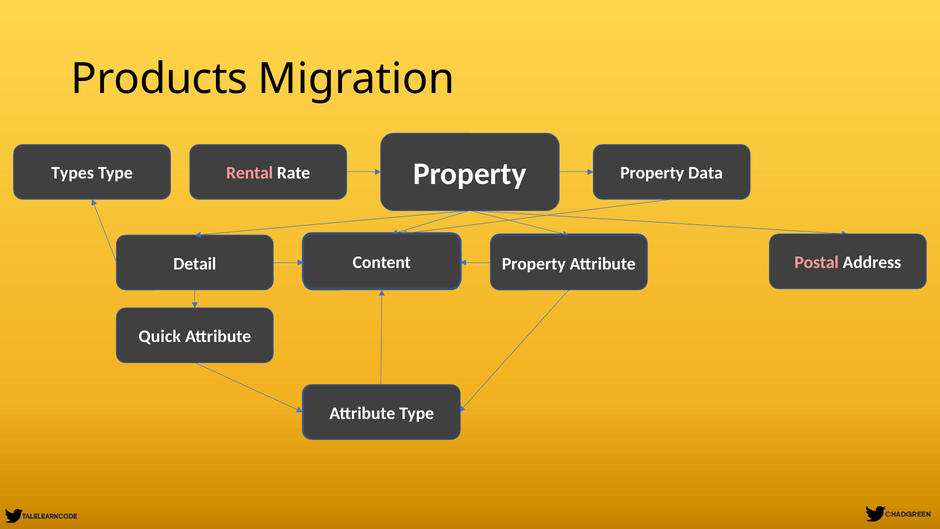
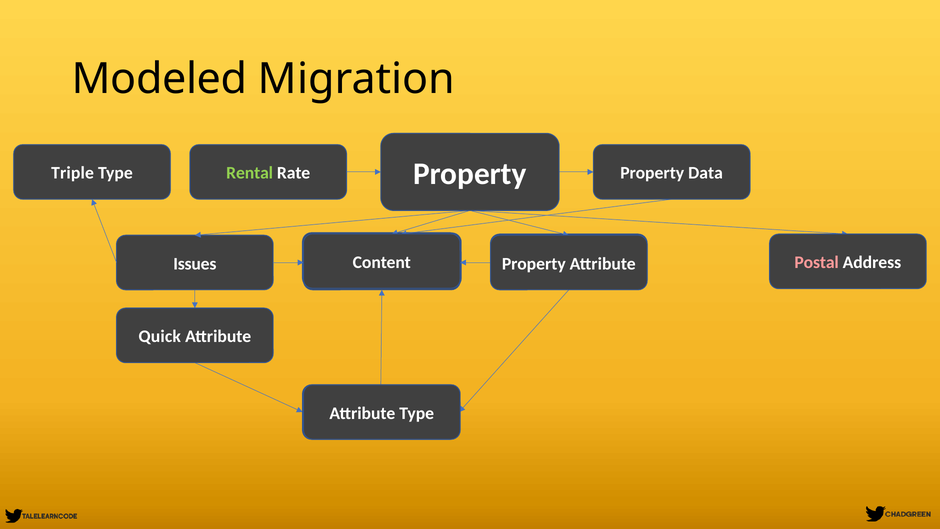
Products: Products -> Modeled
Types: Types -> Triple
Rental colour: pink -> light green
Detail: Detail -> Issues
